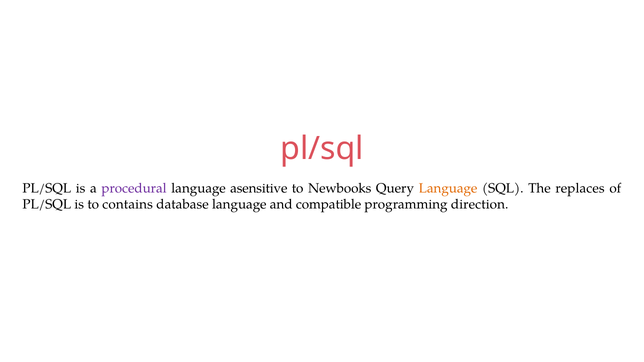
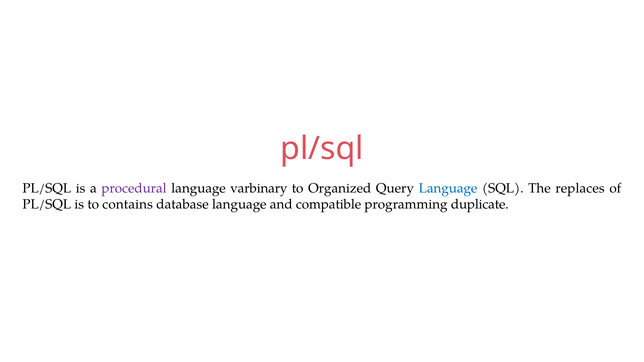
asensitive: asensitive -> varbinary
Newbooks: Newbooks -> Organized
Language at (448, 188) colour: orange -> blue
direction: direction -> duplicate
